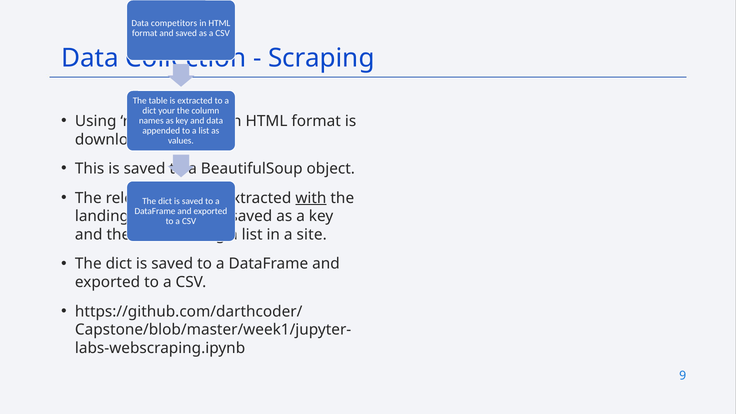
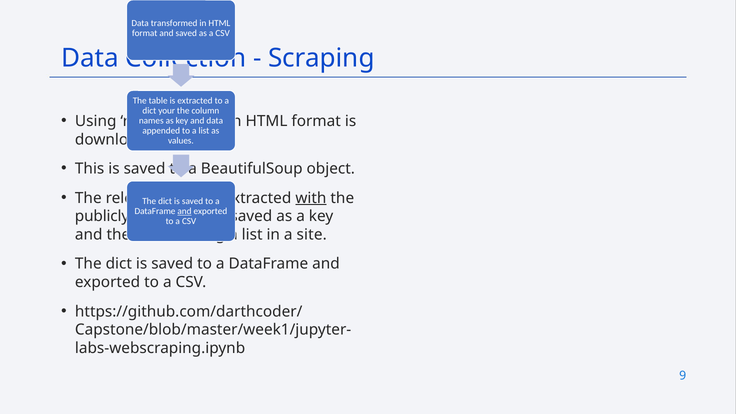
competitors: competitors -> transformed
and at (184, 211) underline: none -> present
landing: landing -> publicly
